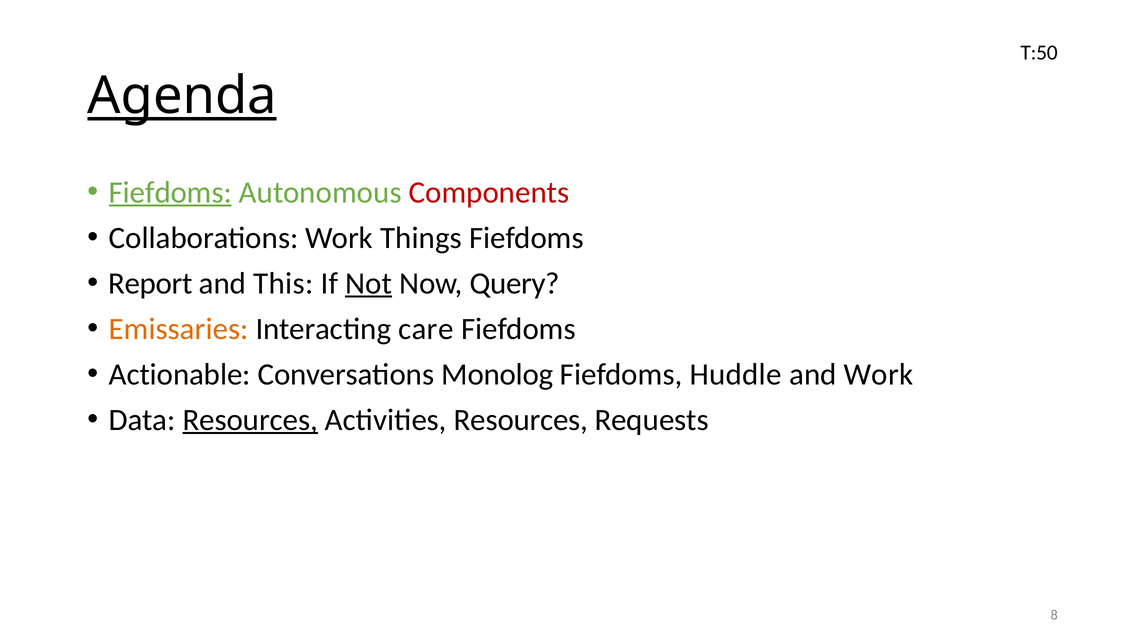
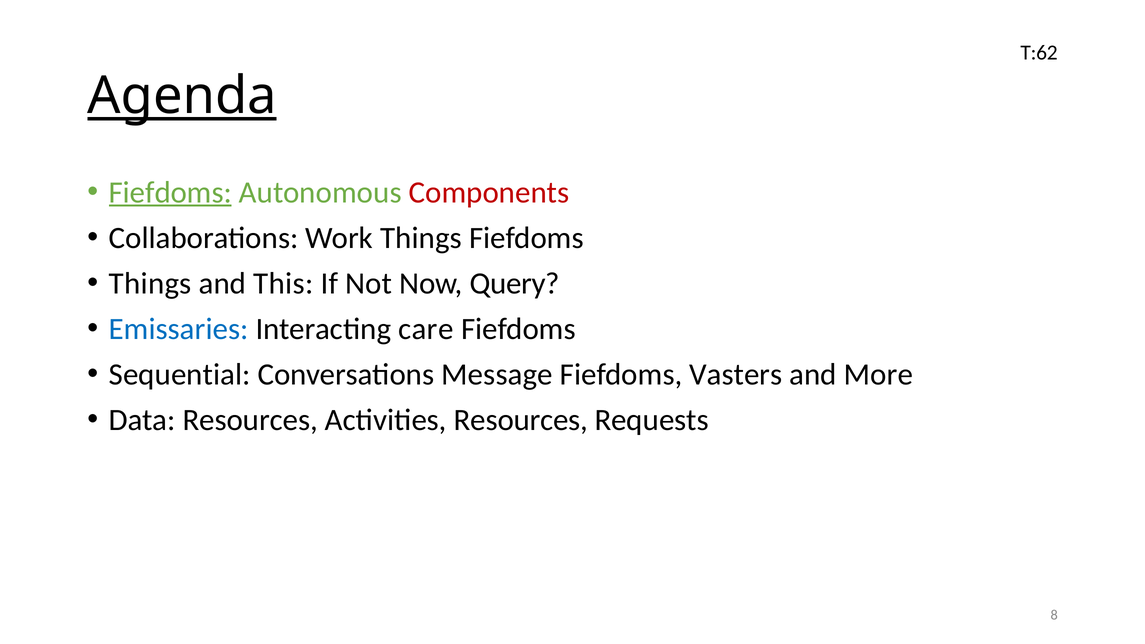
T:50: T:50 -> T:62
Report at (150, 283): Report -> Things
Not underline: present -> none
Emissaries colour: orange -> blue
Actionable: Actionable -> Sequential
Monolog: Monolog -> Message
Huddle: Huddle -> Vasters
and Work: Work -> More
Resources at (250, 420) underline: present -> none
